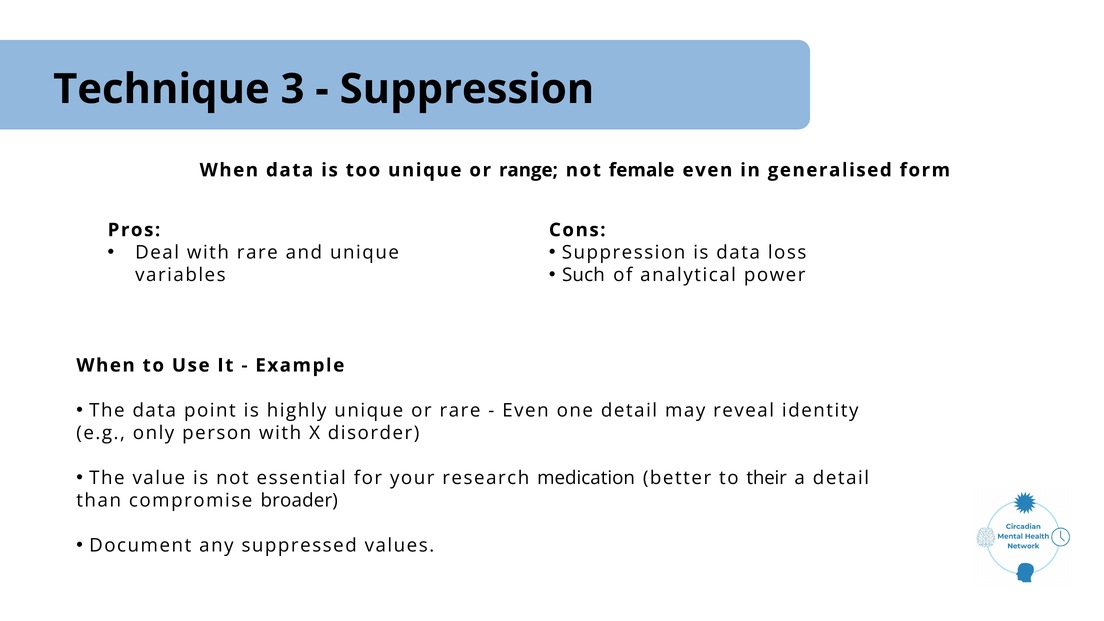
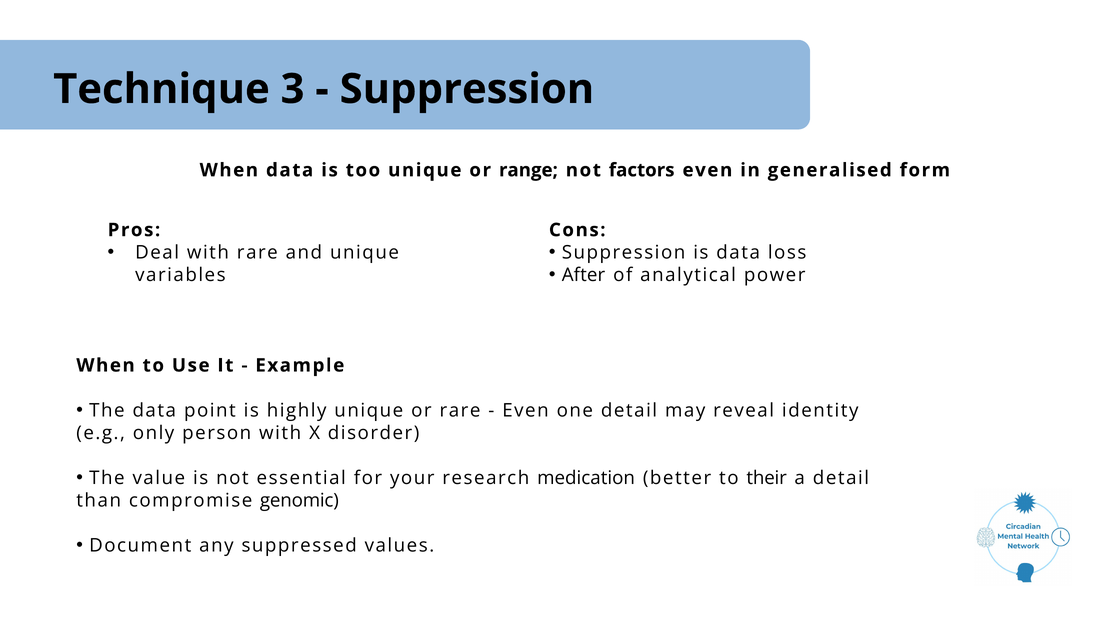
female: female -> factors
Such: Such -> After
broader: broader -> genomic
